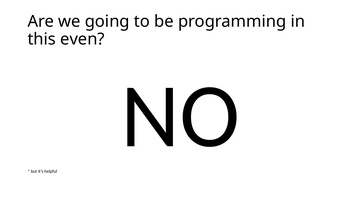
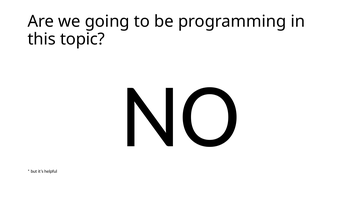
even: even -> topic
